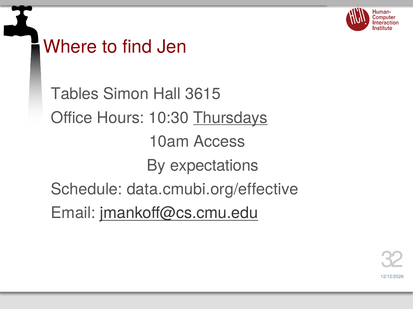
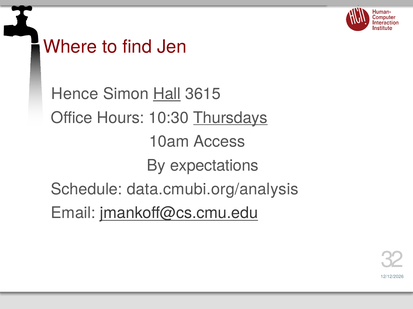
Tables: Tables -> Hence
Hall underline: none -> present
data.cmubi.org/effective: data.cmubi.org/effective -> data.cmubi.org/analysis
